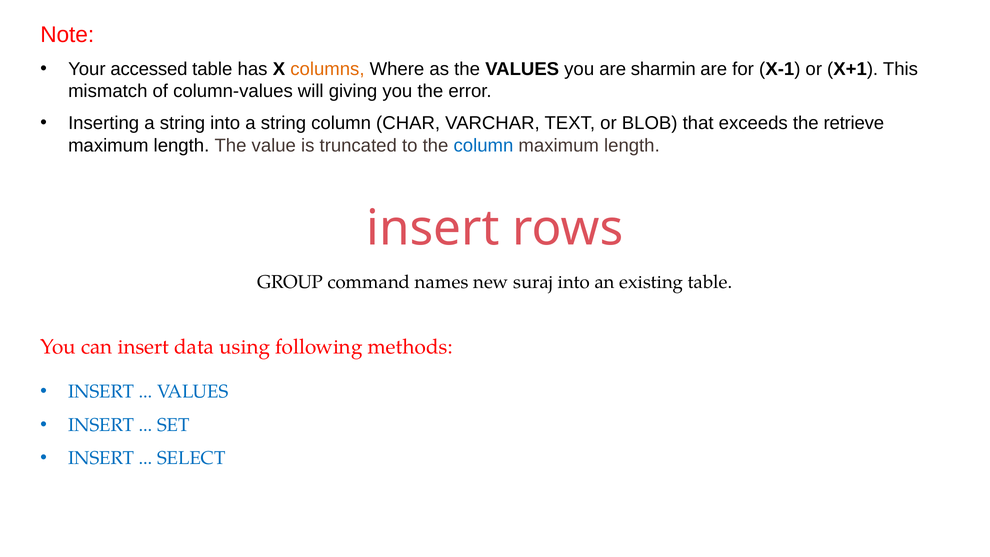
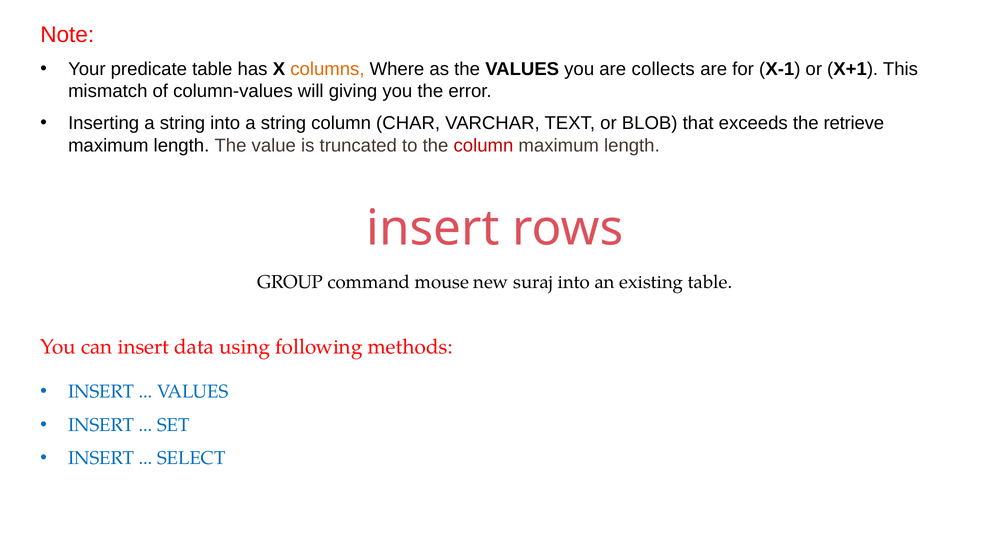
accessed: accessed -> predicate
sharmin: sharmin -> collects
column at (483, 146) colour: blue -> red
names: names -> mouse
